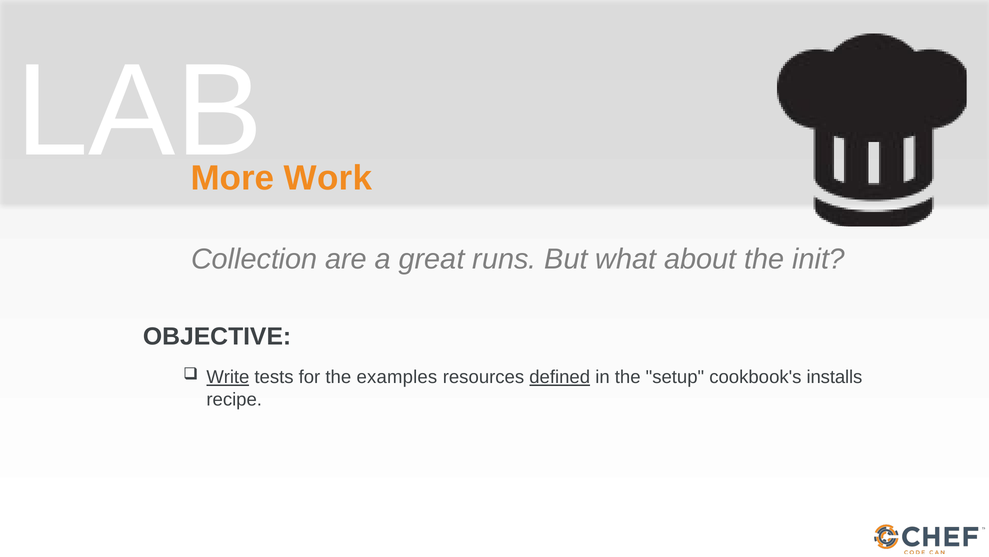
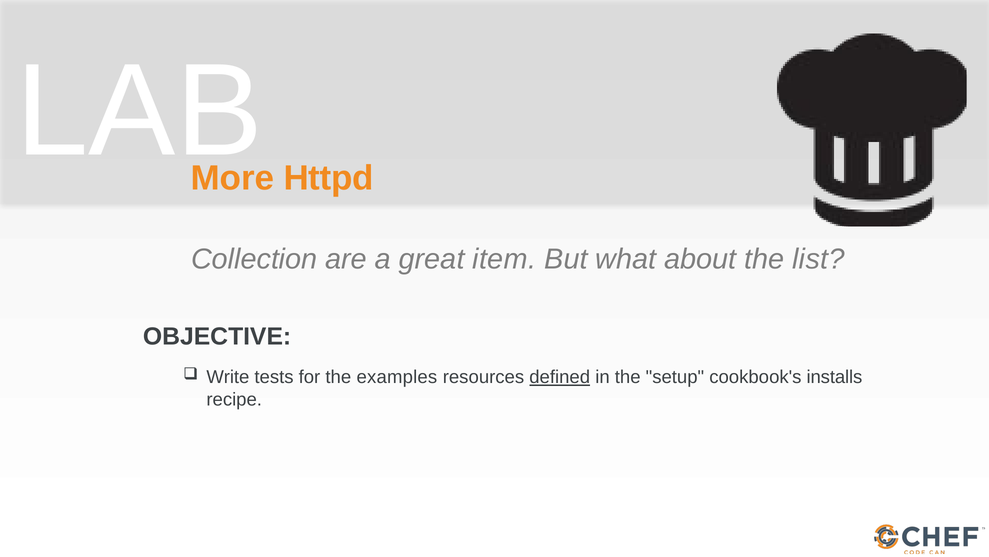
Work: Work -> Httpd
runs: runs -> item
init: init -> list
Write underline: present -> none
